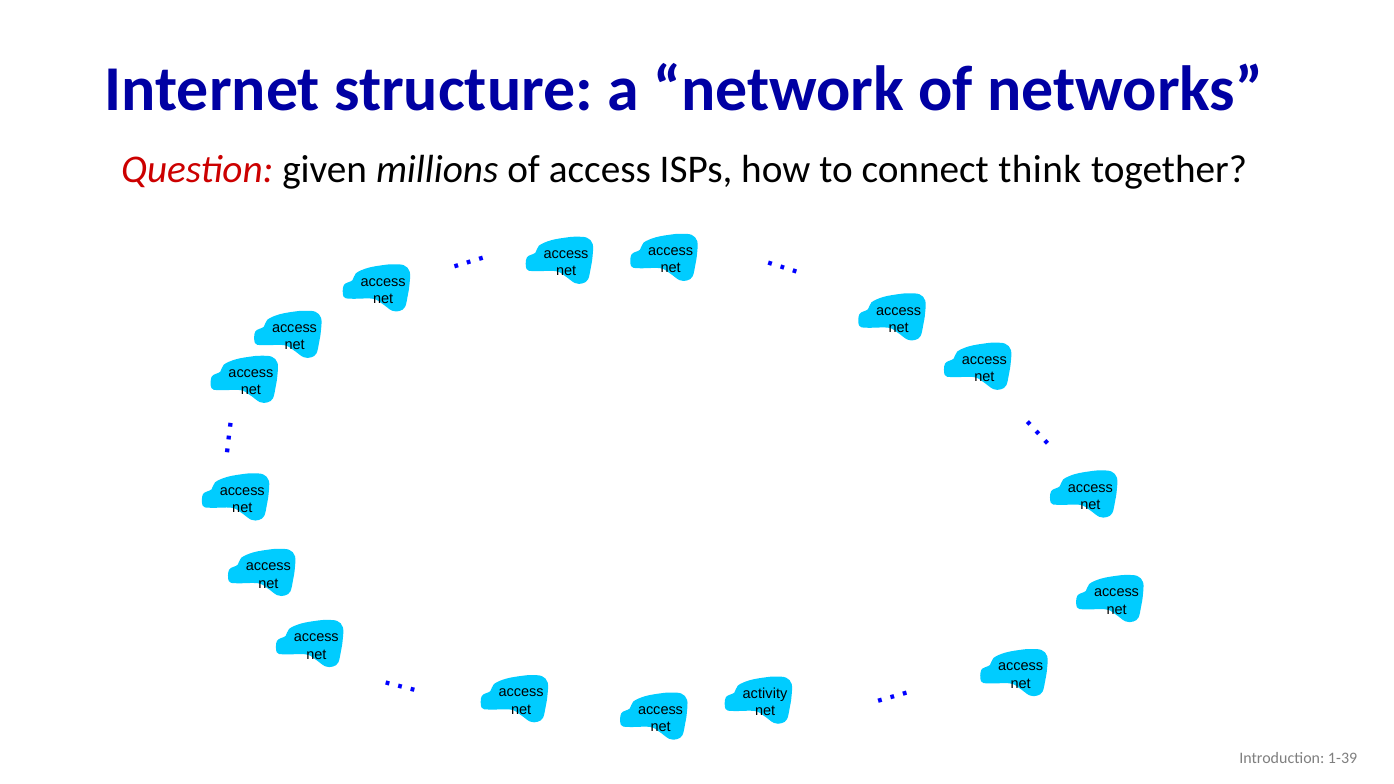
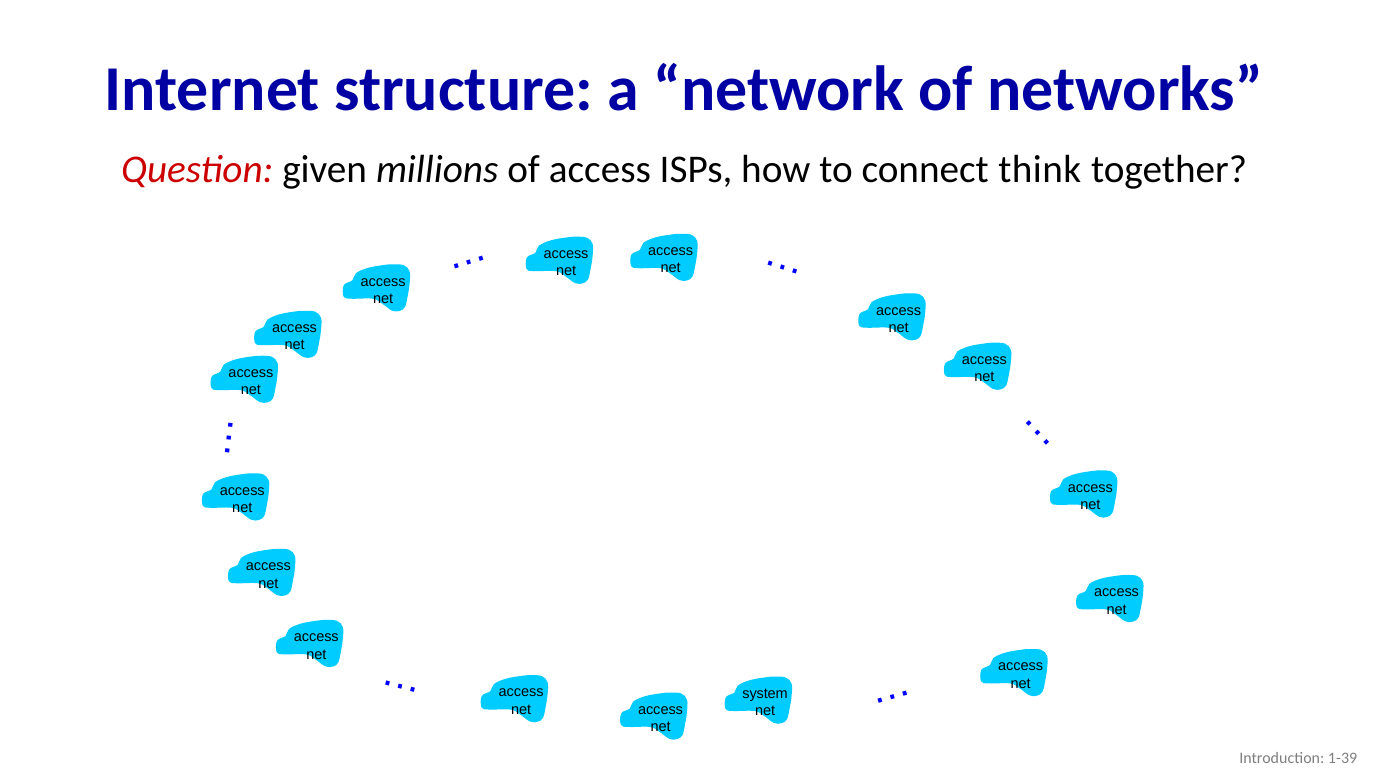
activity: activity -> system
